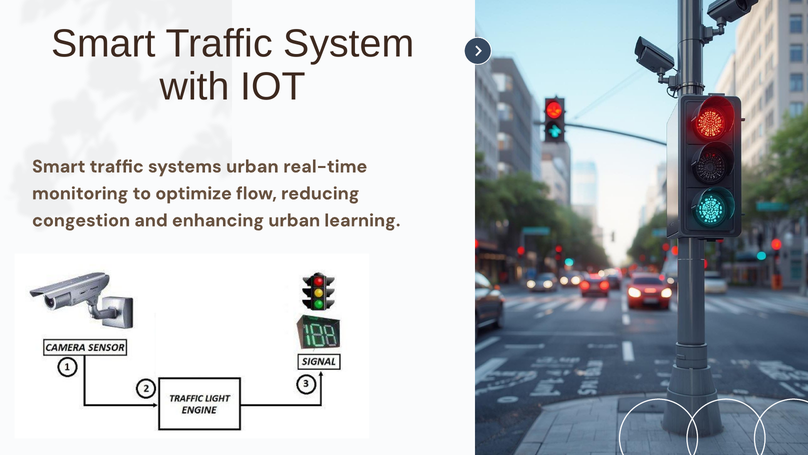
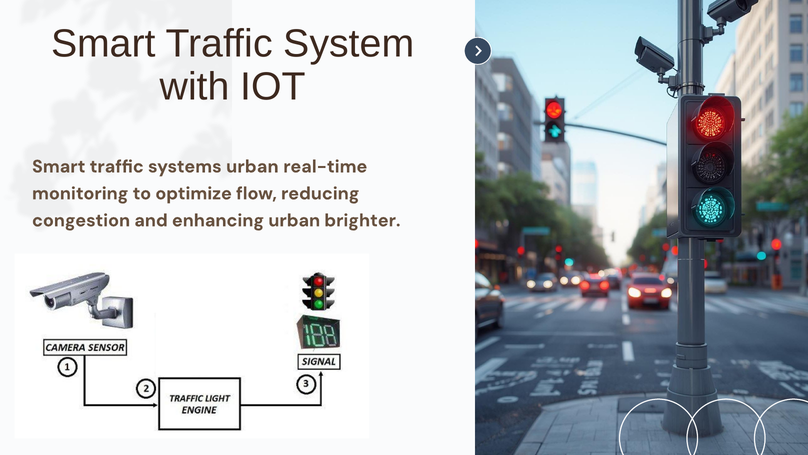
learning: learning -> brighter
